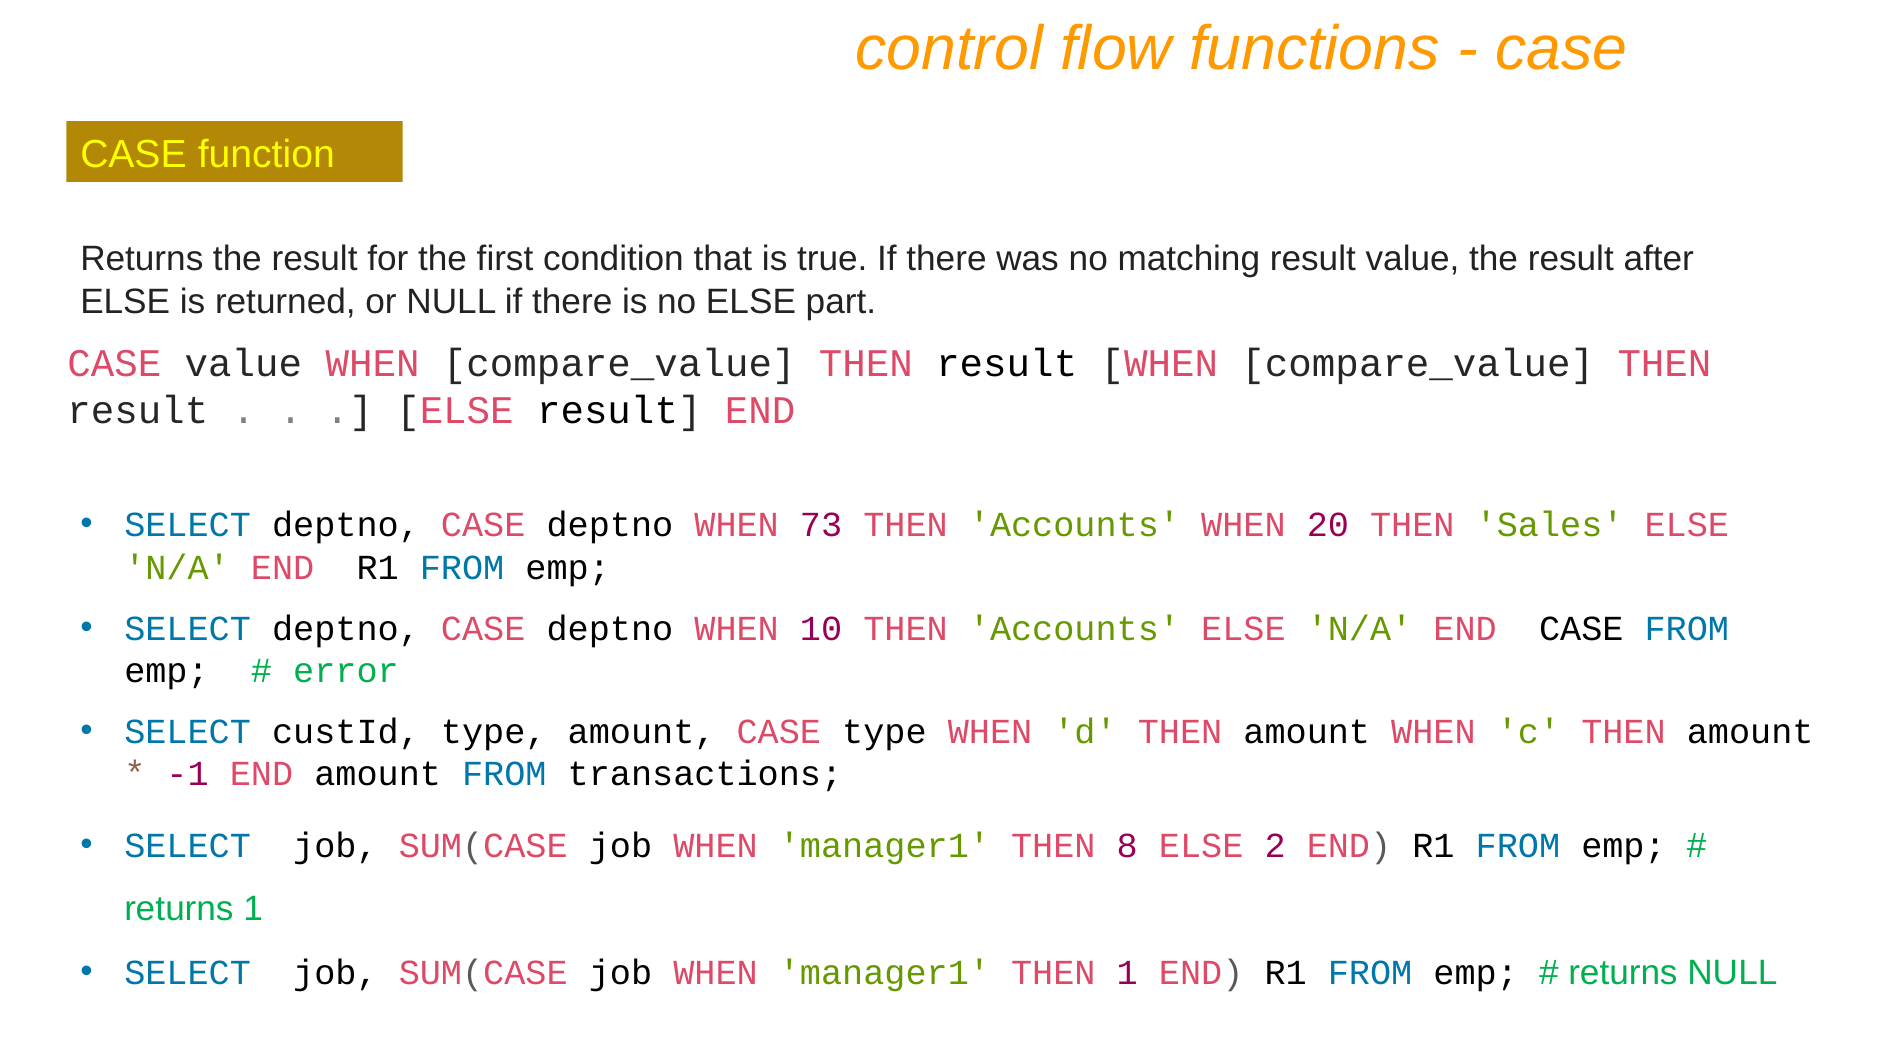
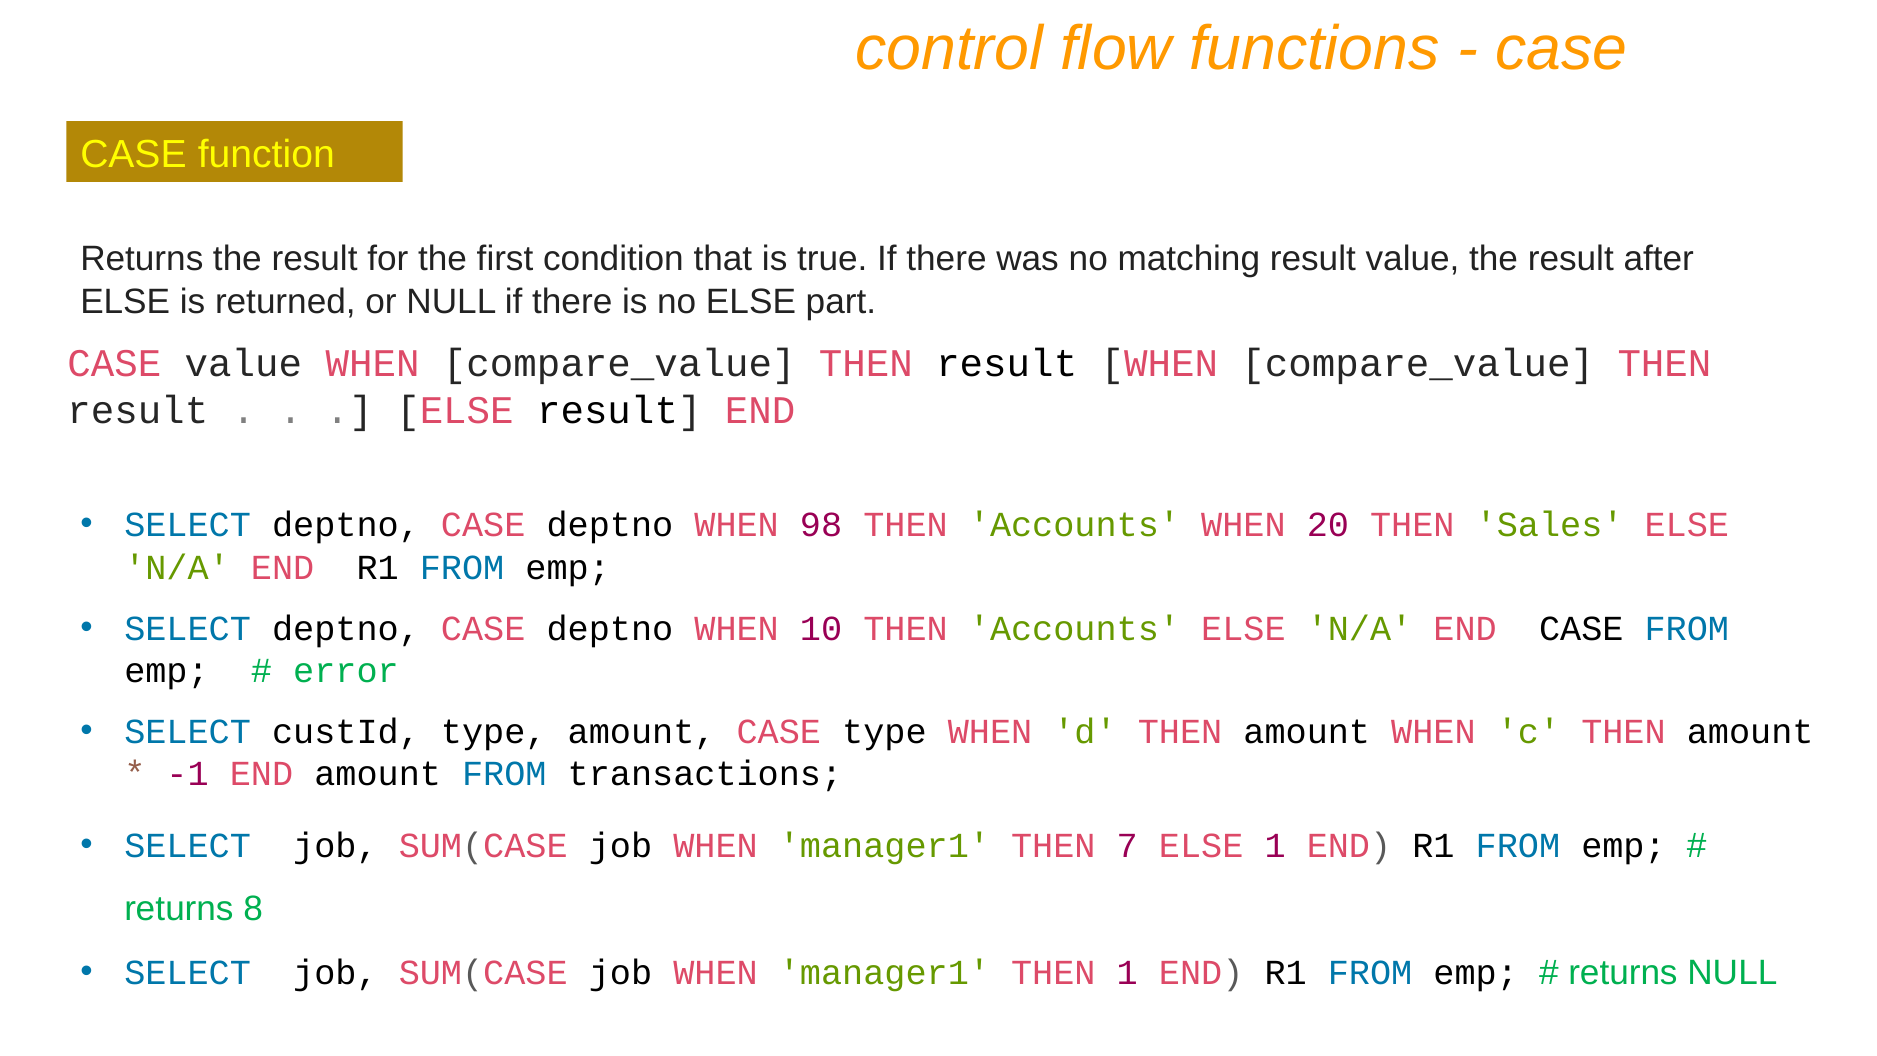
73: 73 -> 98
8: 8 -> 7
ELSE 2: 2 -> 1
returns 1: 1 -> 8
